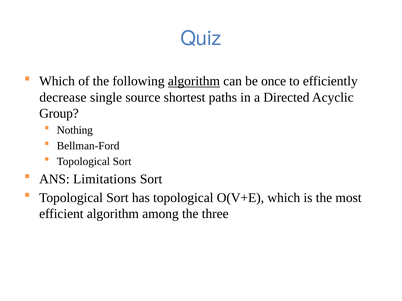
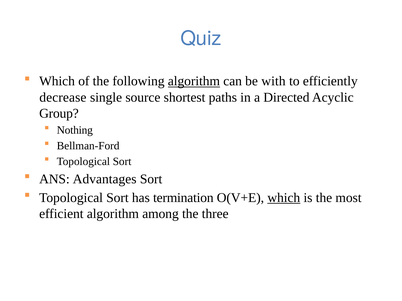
once: once -> with
Limitations: Limitations -> Advantages
has topological: topological -> termination
which at (284, 198) underline: none -> present
